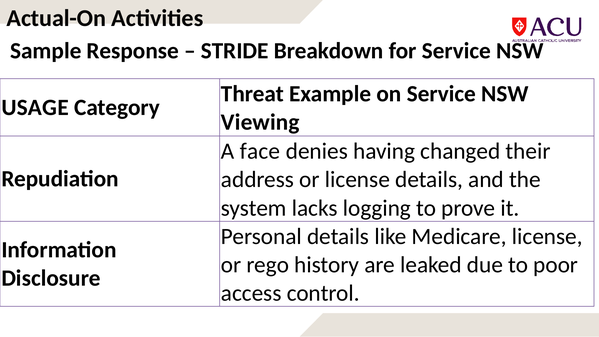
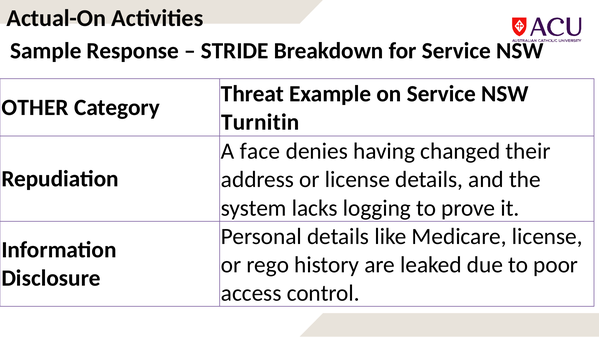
USAGE: USAGE -> OTHER
Viewing: Viewing -> Turnitin
